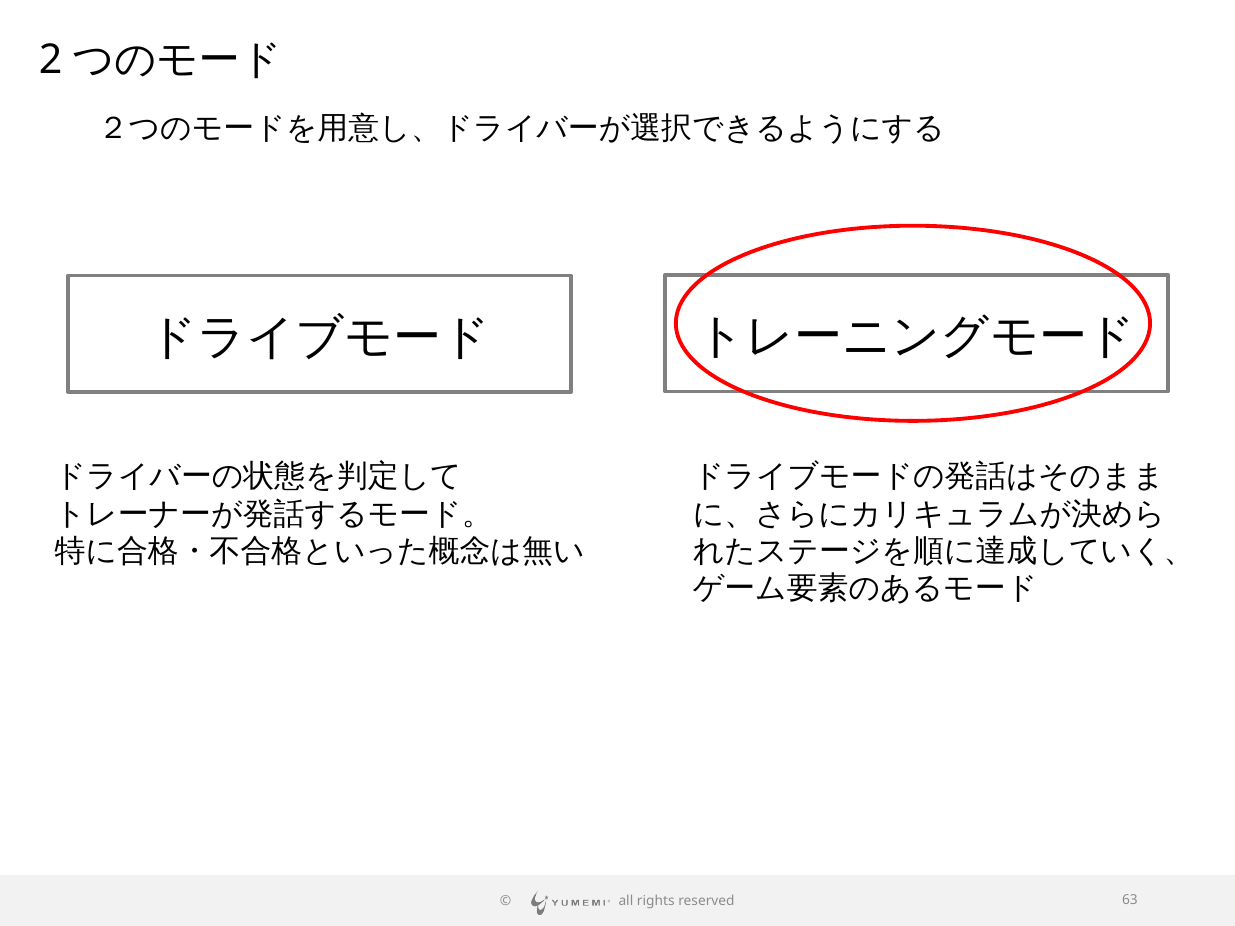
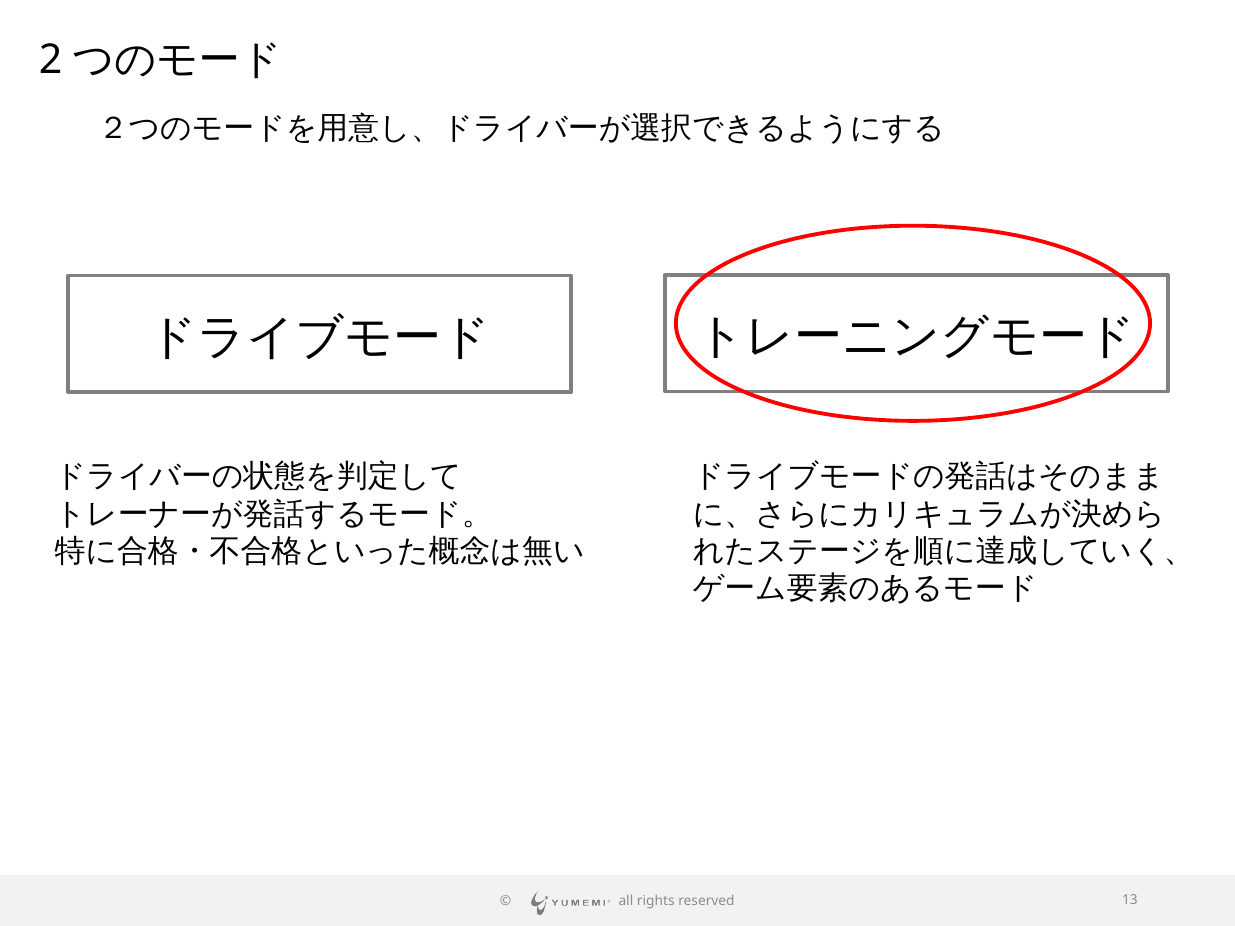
63: 63 -> 13
